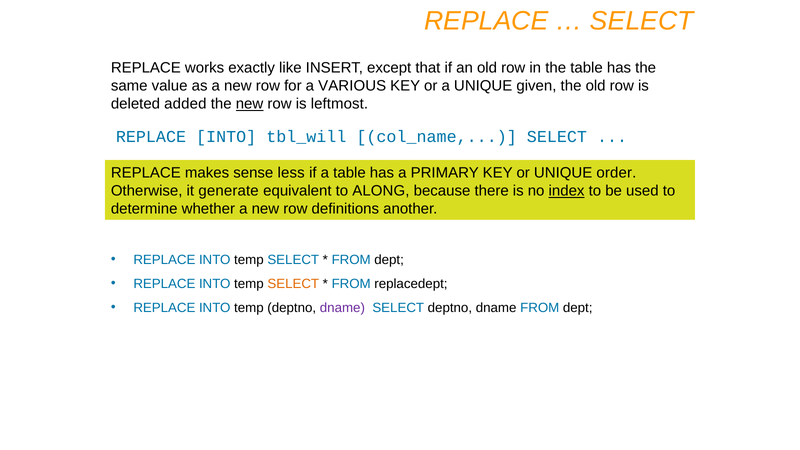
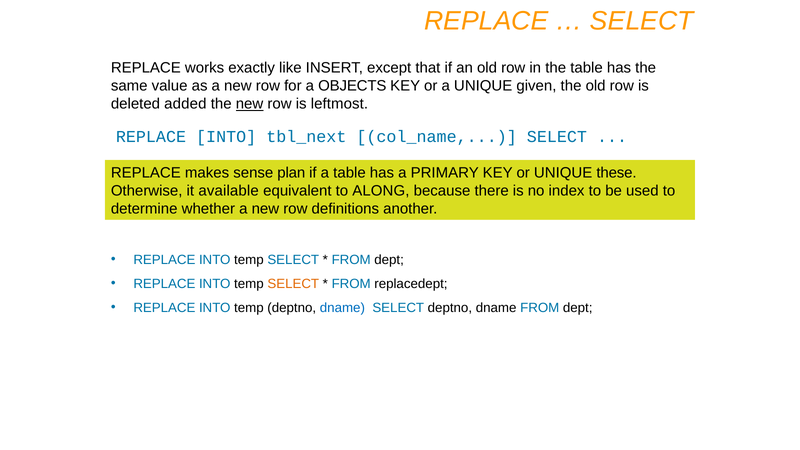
VARIOUS: VARIOUS -> OBJECTS
tbl_will: tbl_will -> tbl_next
less: less -> plan
order: order -> these
generate: generate -> available
index underline: present -> none
dname at (342, 308) colour: purple -> blue
